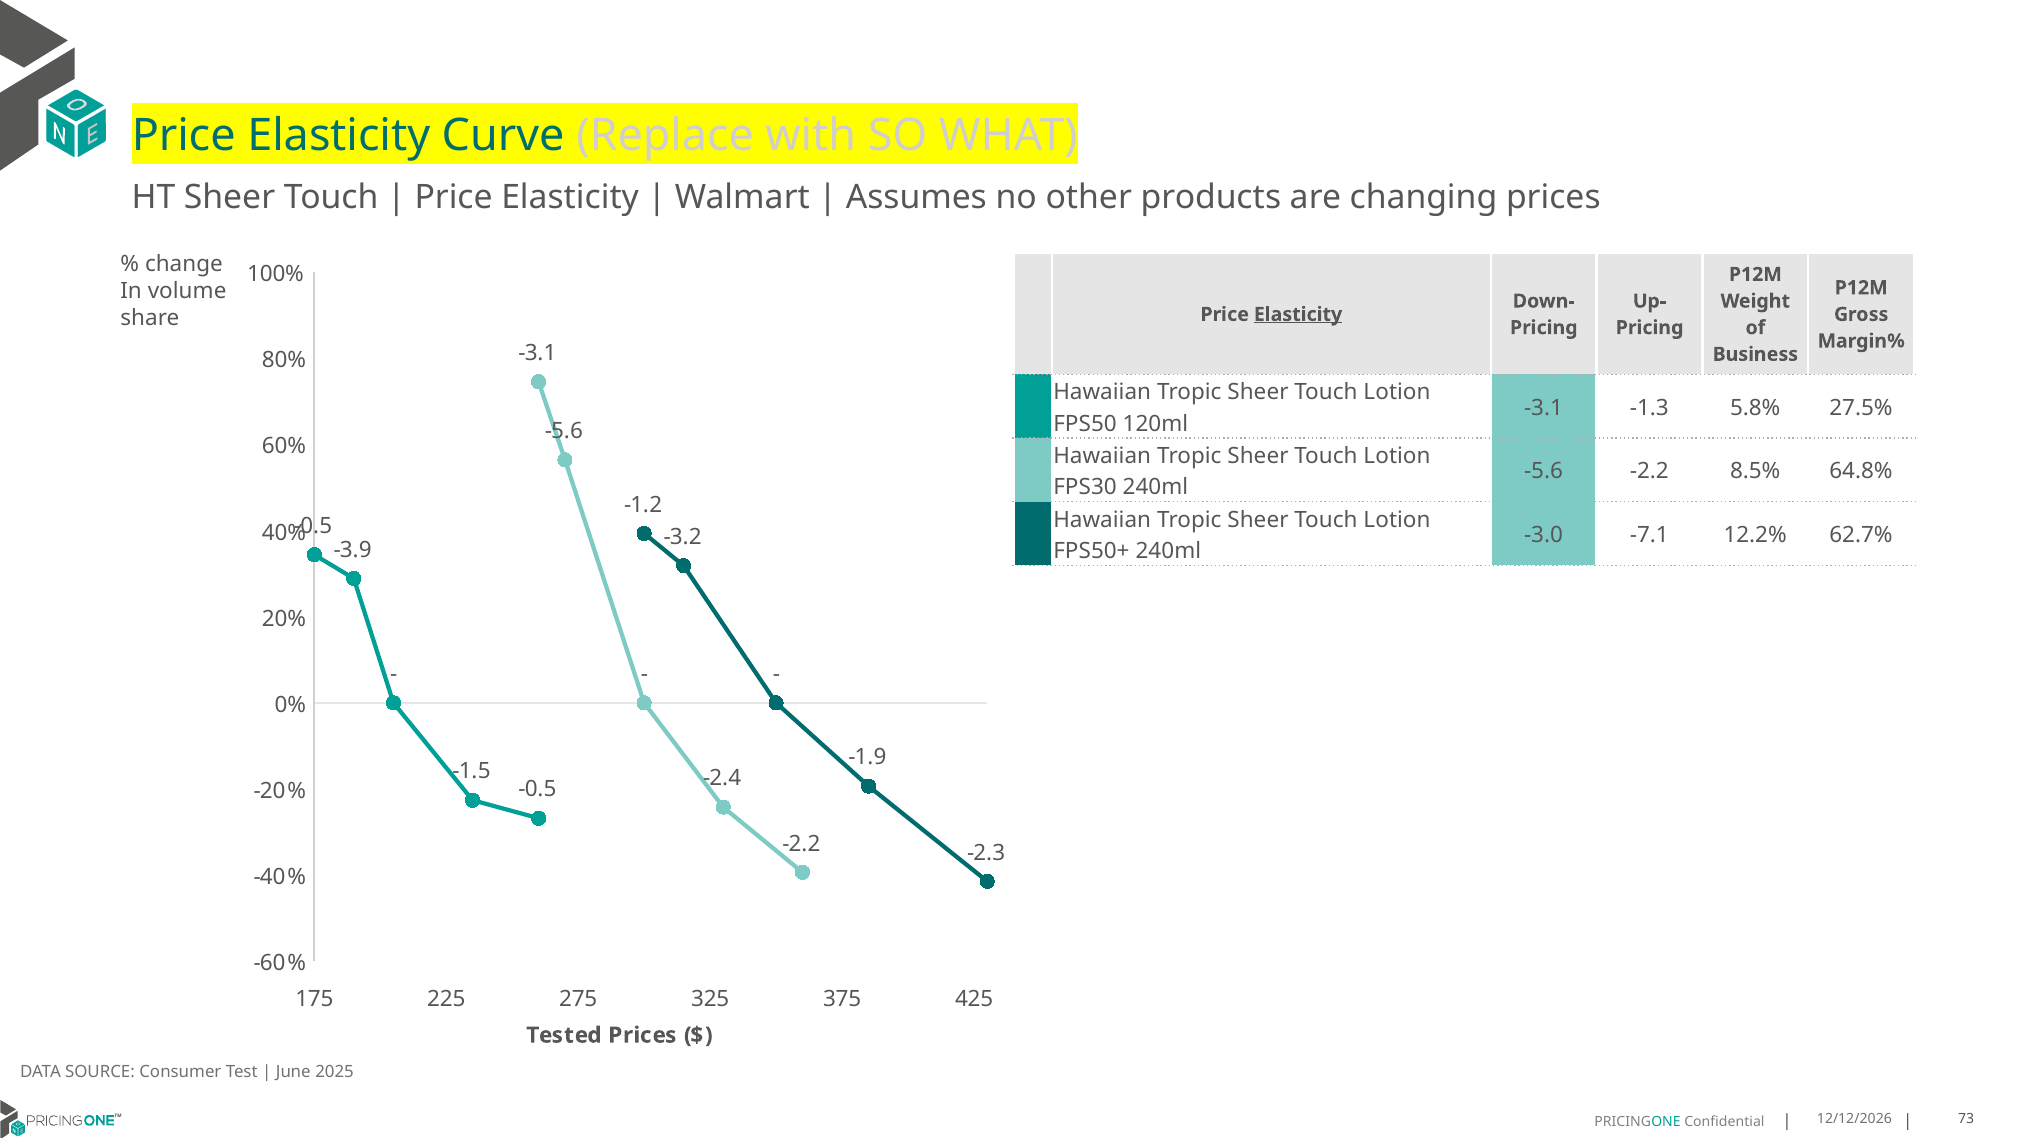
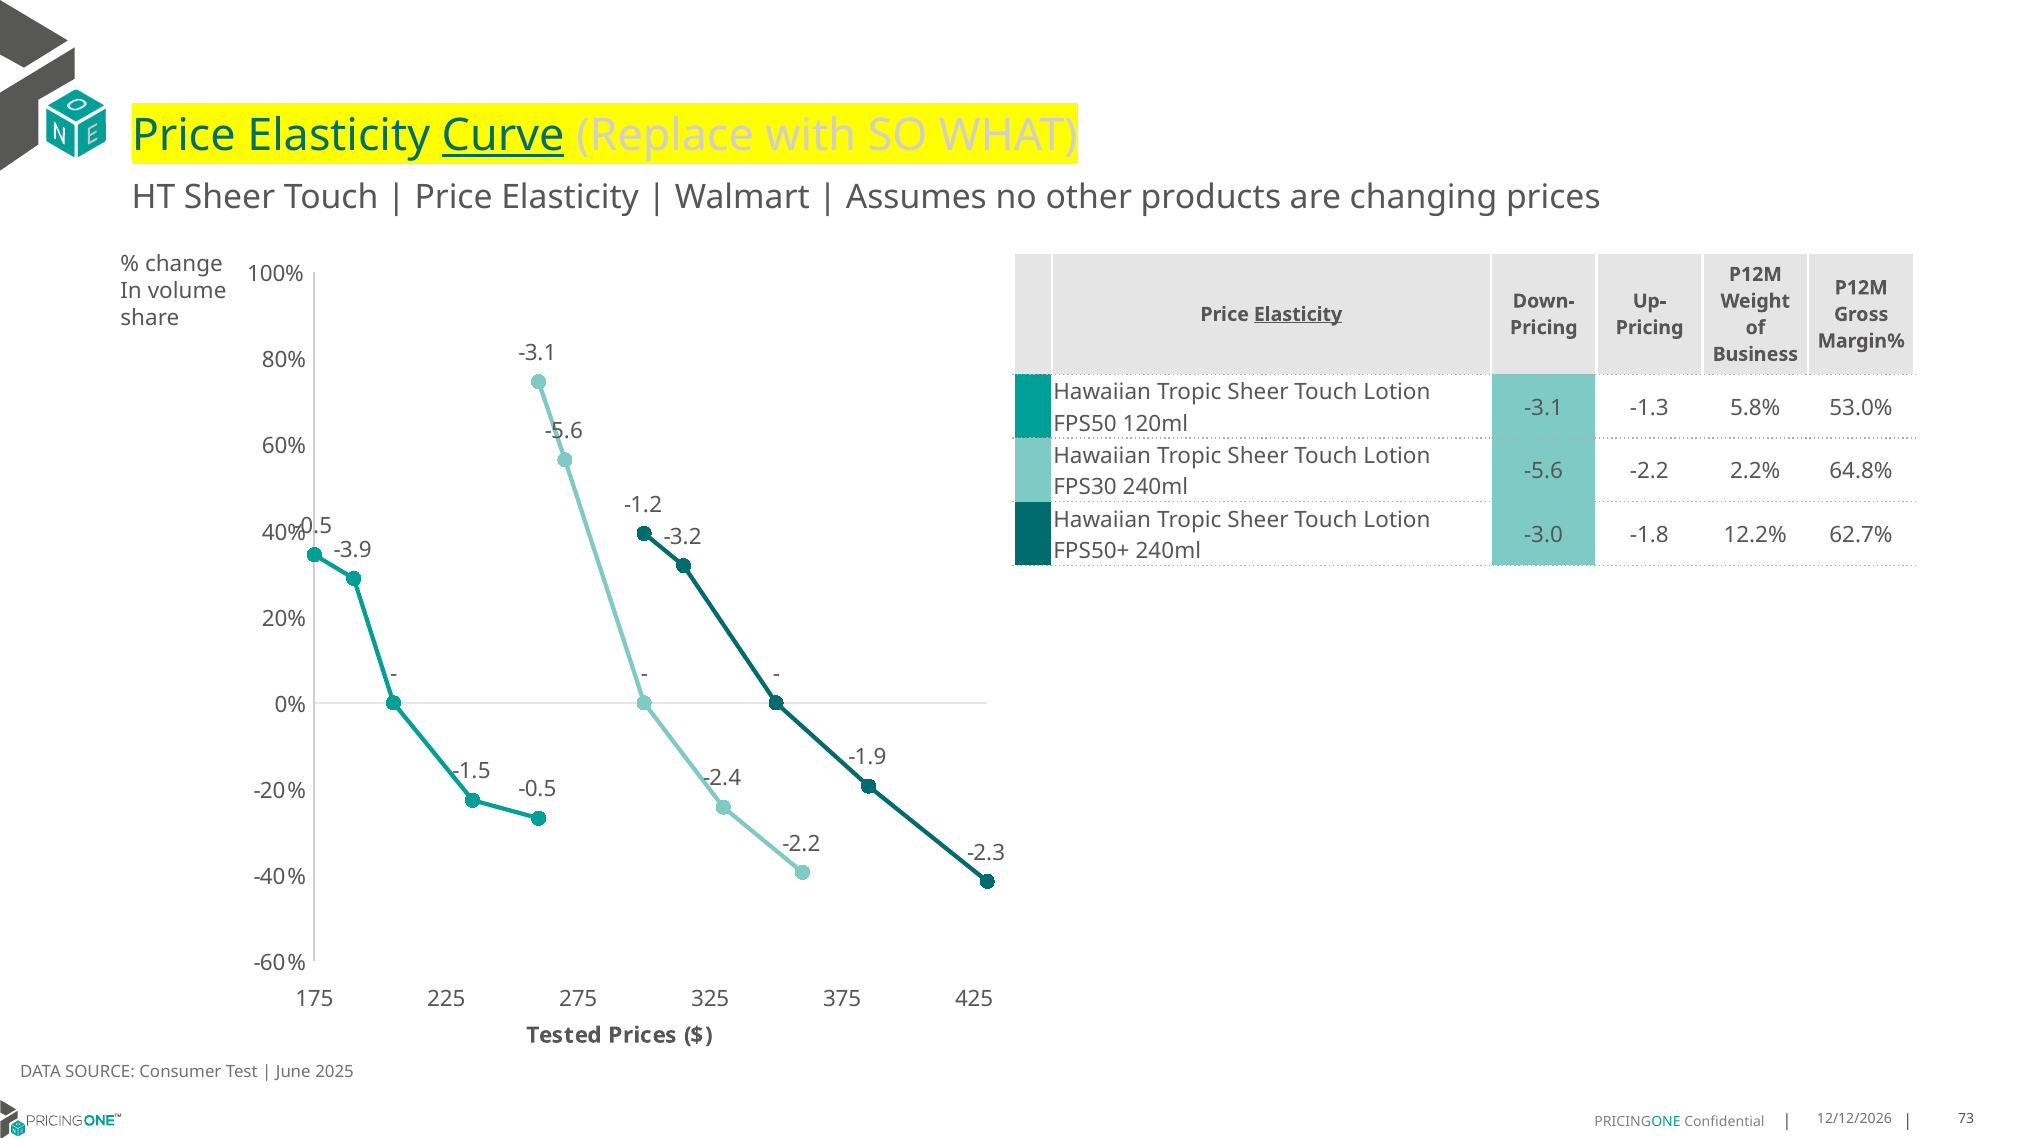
Curve underline: none -> present
27.5%: 27.5% -> 53.0%
8.5%: 8.5% -> 2.2%
-7.1: -7.1 -> -1.8
